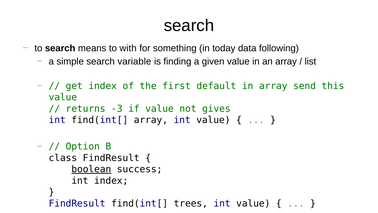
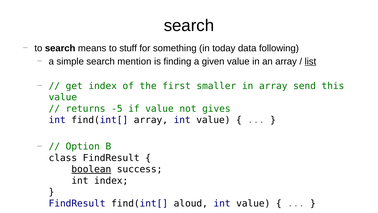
with: with -> stuff
variable: variable -> mention
list underline: none -> present
default: default -> smaller
-3: -3 -> -5
trees: trees -> aloud
